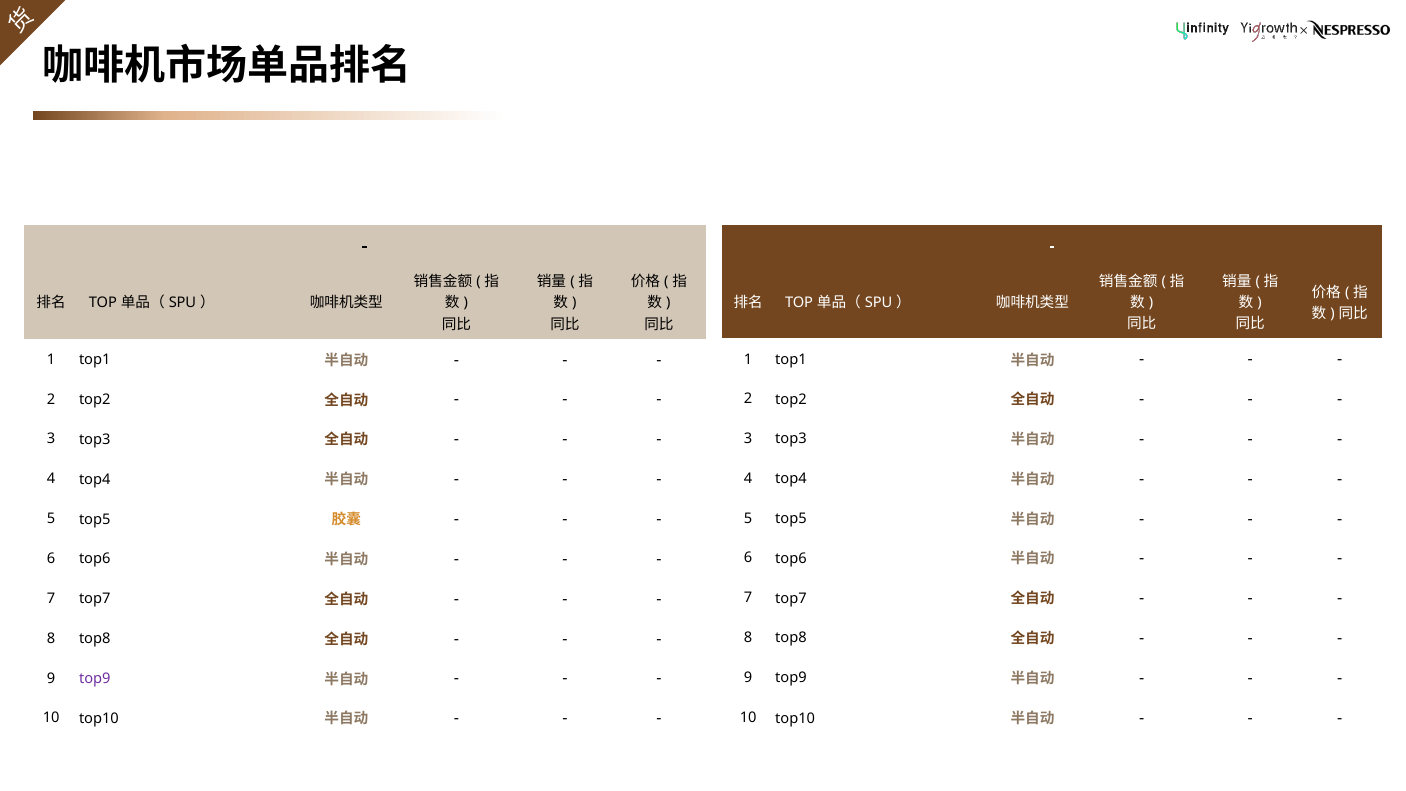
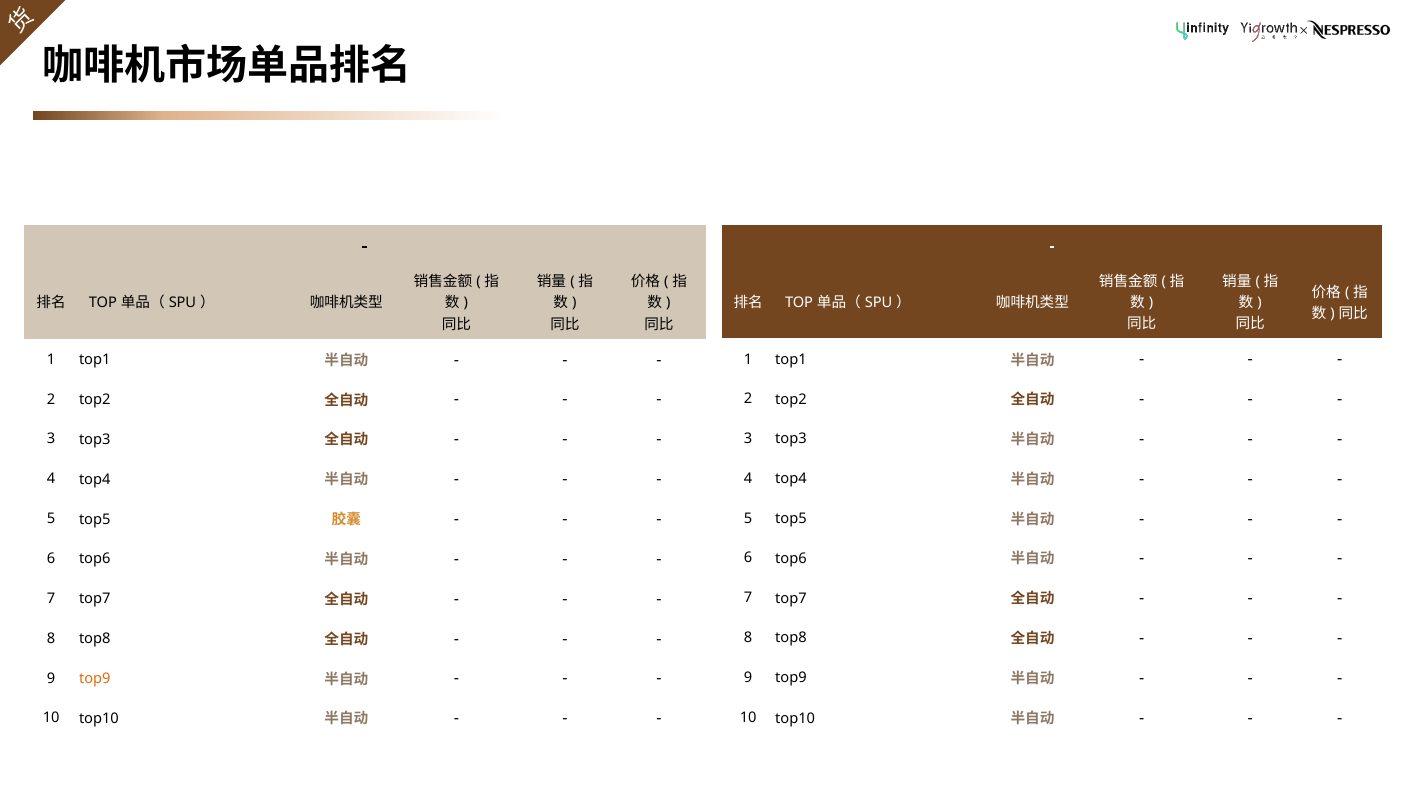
top9 at (95, 679) colour: purple -> orange
